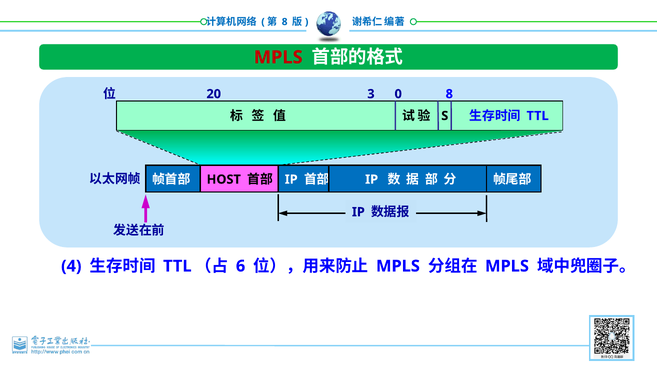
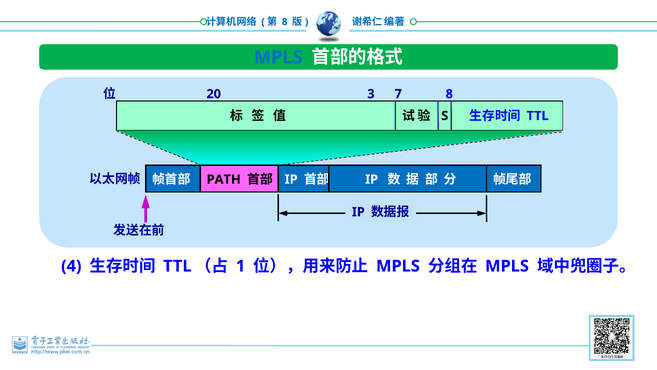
MPLS at (278, 57) colour: red -> blue
0: 0 -> 7
HOST: HOST -> PATH
6: 6 -> 1
